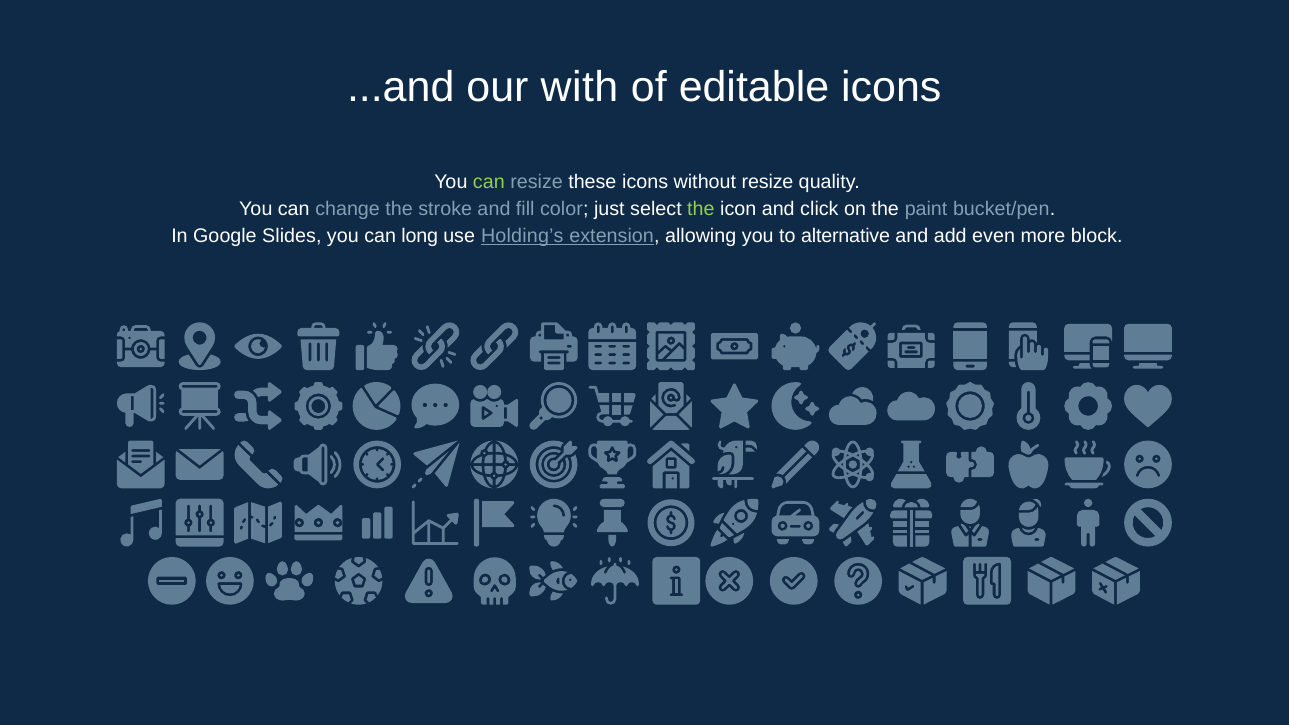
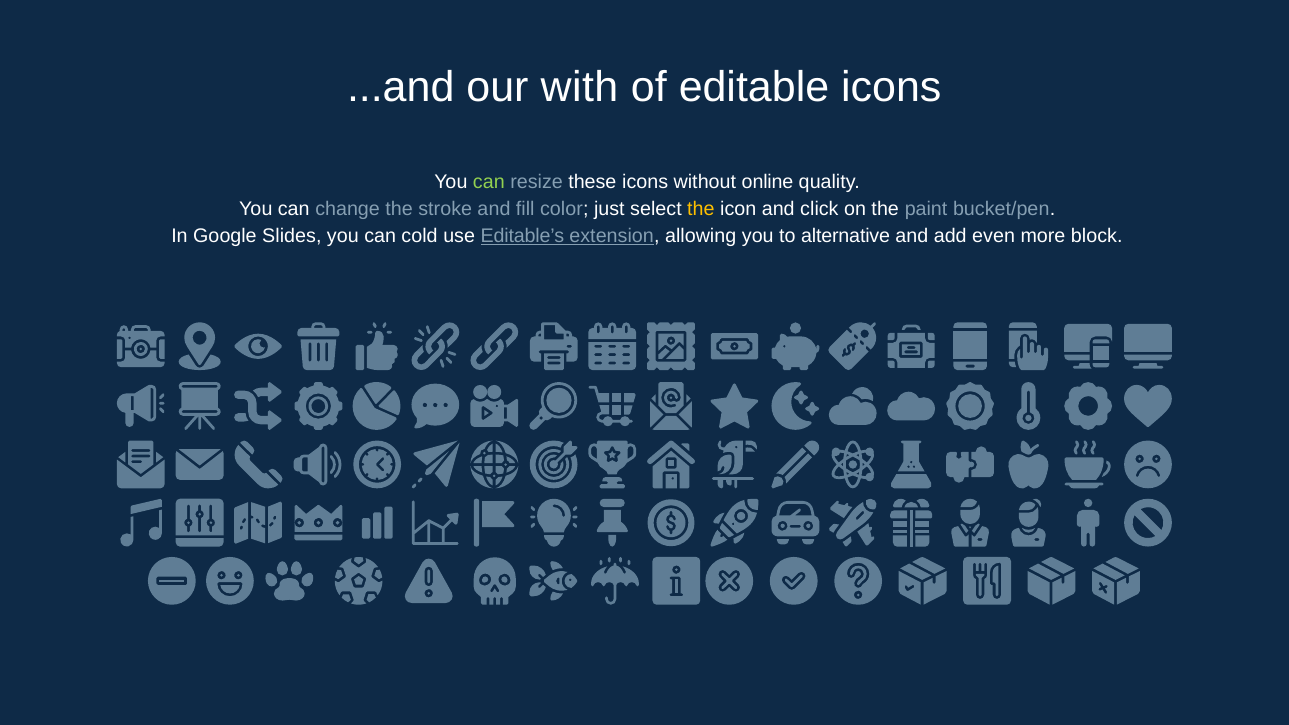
without resize: resize -> online
the at (701, 209) colour: light green -> yellow
long: long -> cold
Holding’s: Holding’s -> Editable’s
